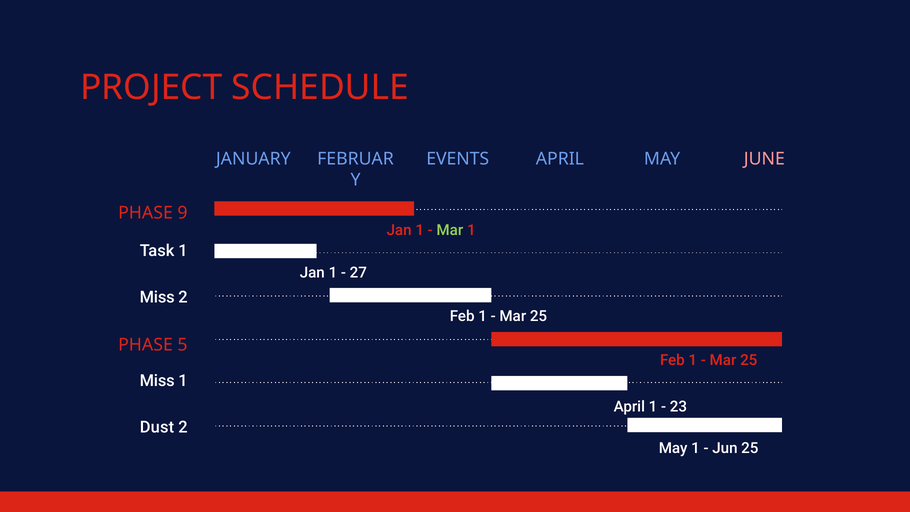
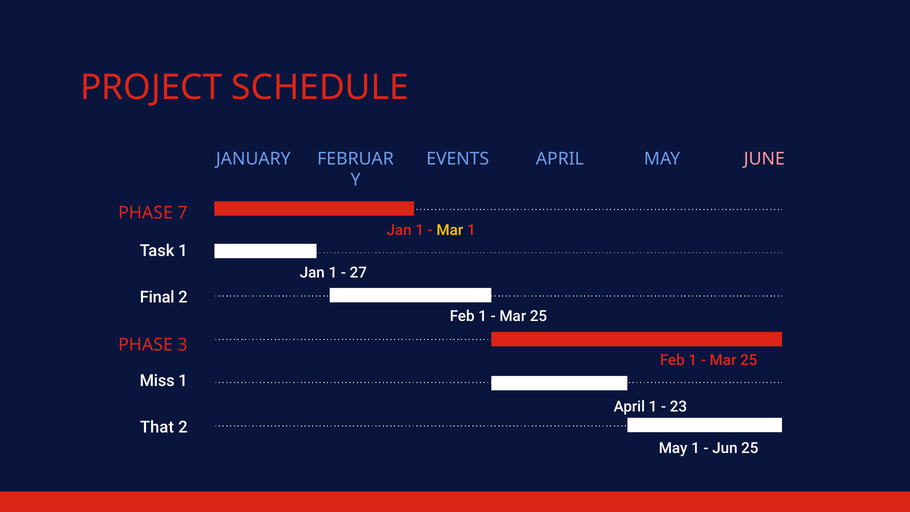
9: 9 -> 7
Mar at (450, 230) colour: light green -> yellow
Miss at (157, 297): Miss -> Final
5: 5 -> 3
Dust: Dust -> That
